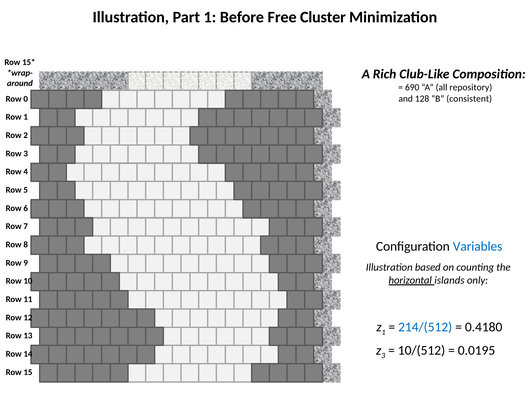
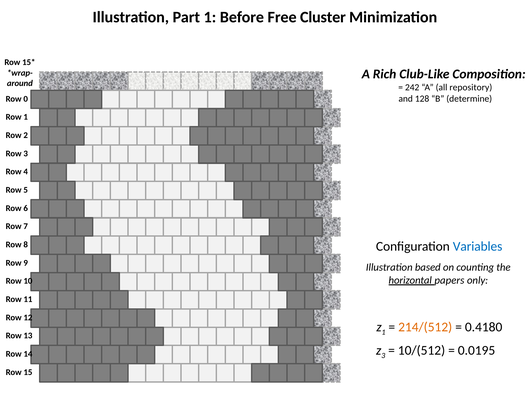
690: 690 -> 242
consistent: consistent -> determine
islands: islands -> papers
214/(512 colour: blue -> orange
